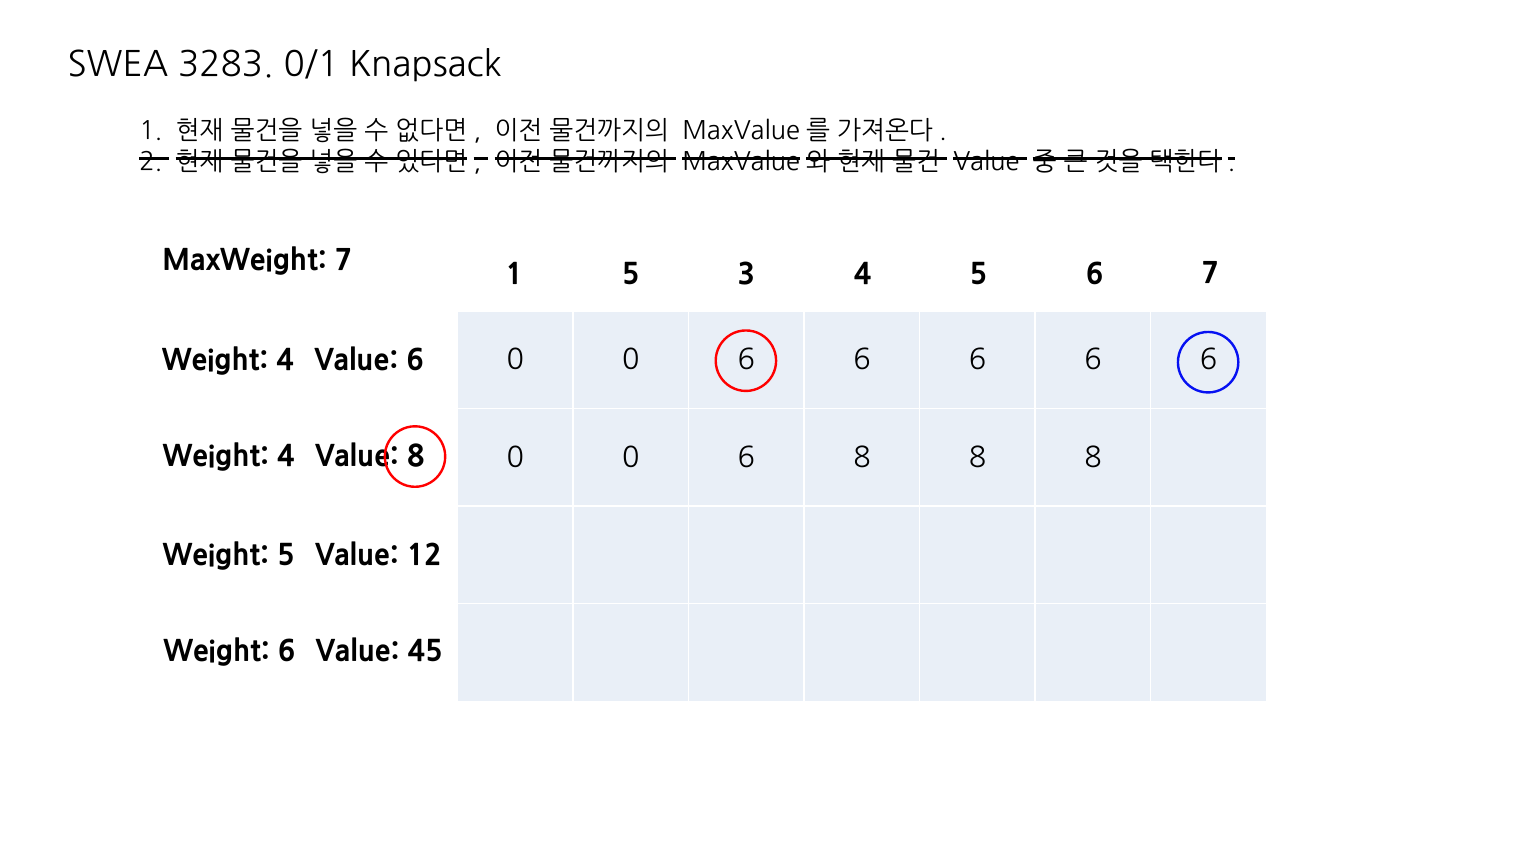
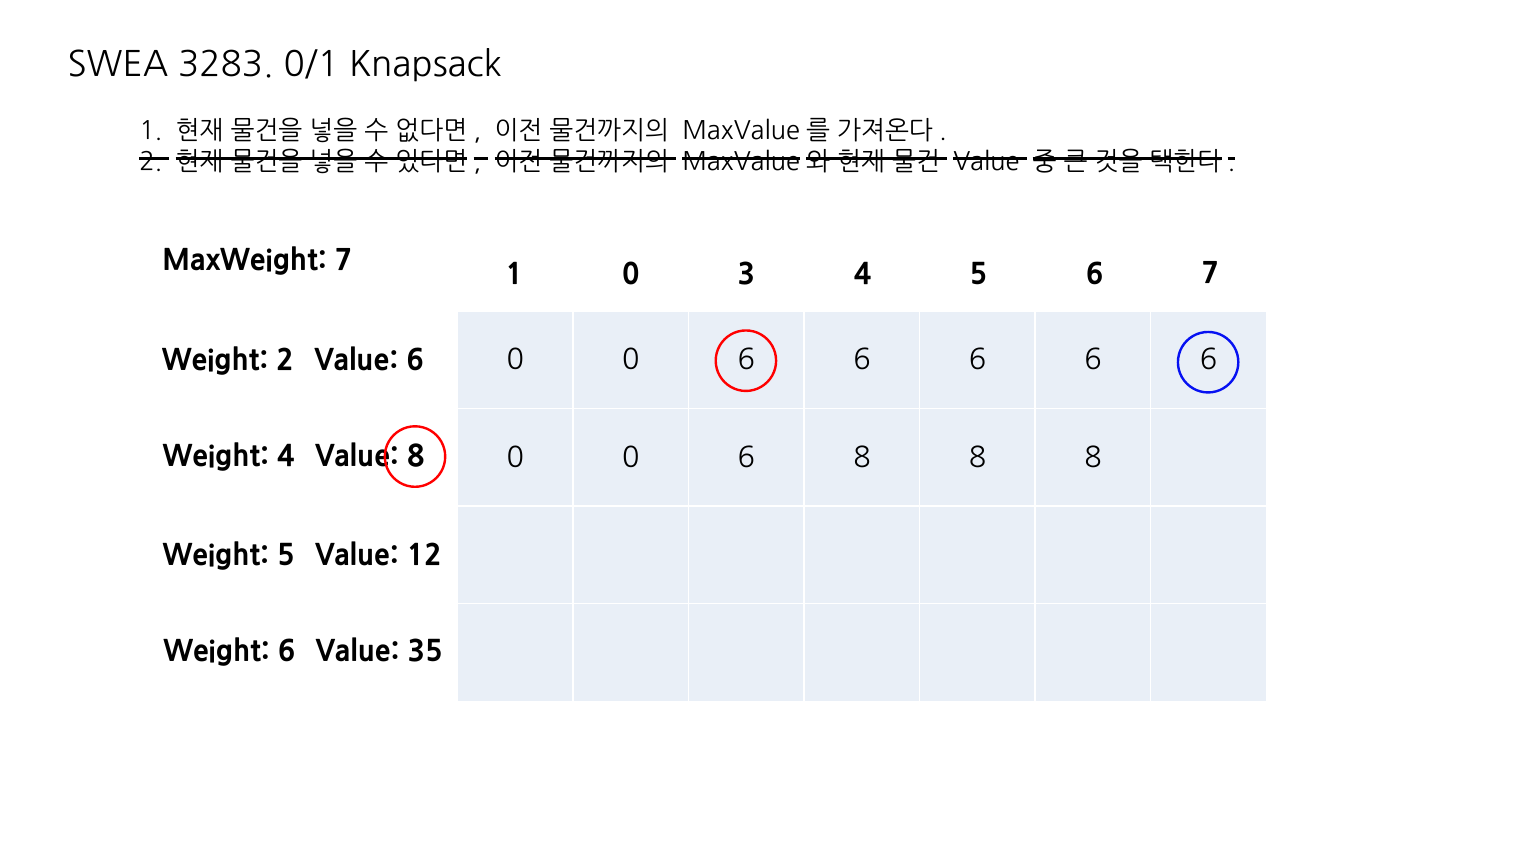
1 5: 5 -> 0
4 at (285, 361): 4 -> 2
45: 45 -> 35
